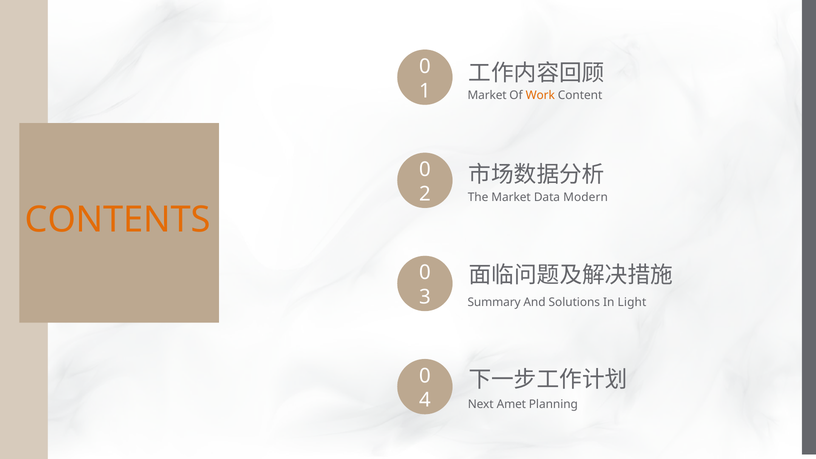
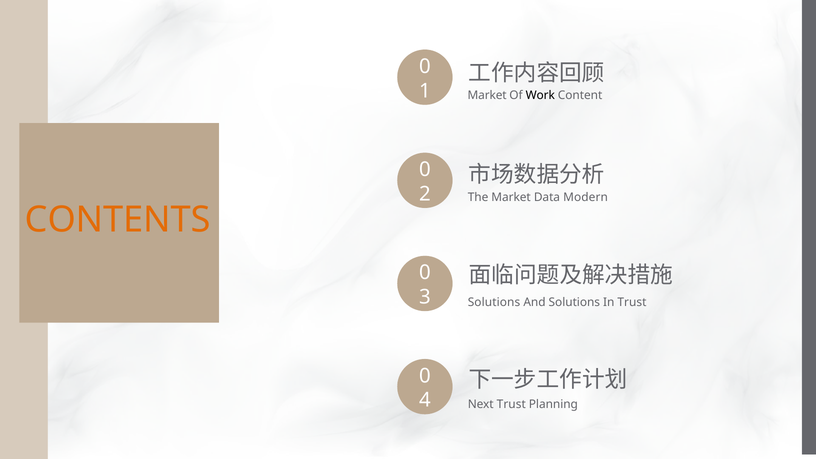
Work colour: orange -> black
Summary at (494, 302): Summary -> Solutions
In Light: Light -> Trust
Next Amet: Amet -> Trust
